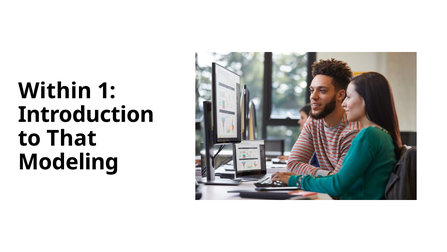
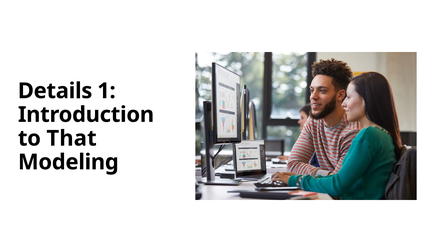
Within: Within -> Details
